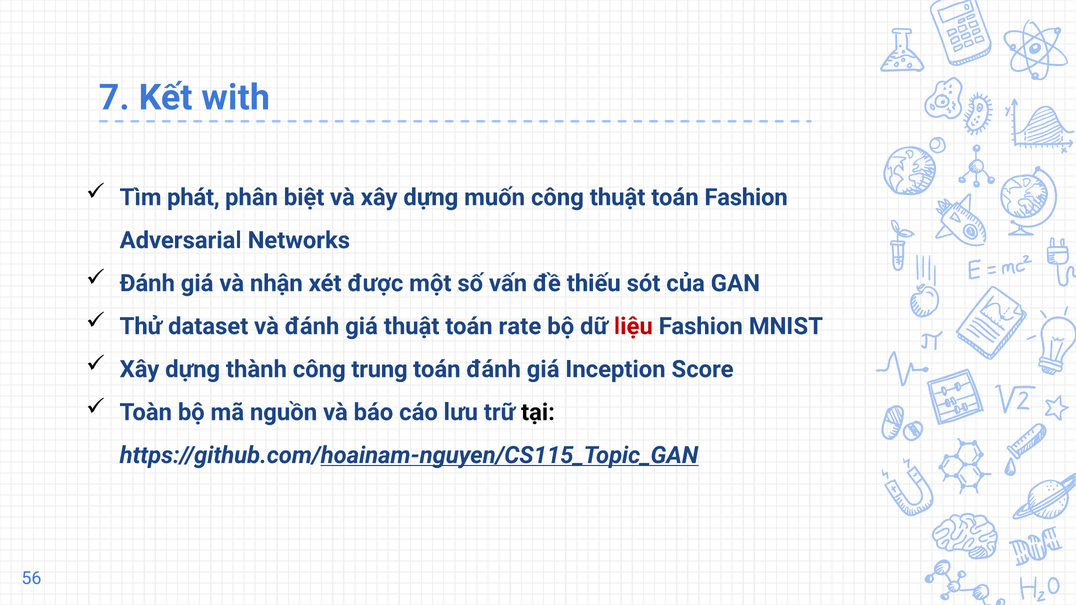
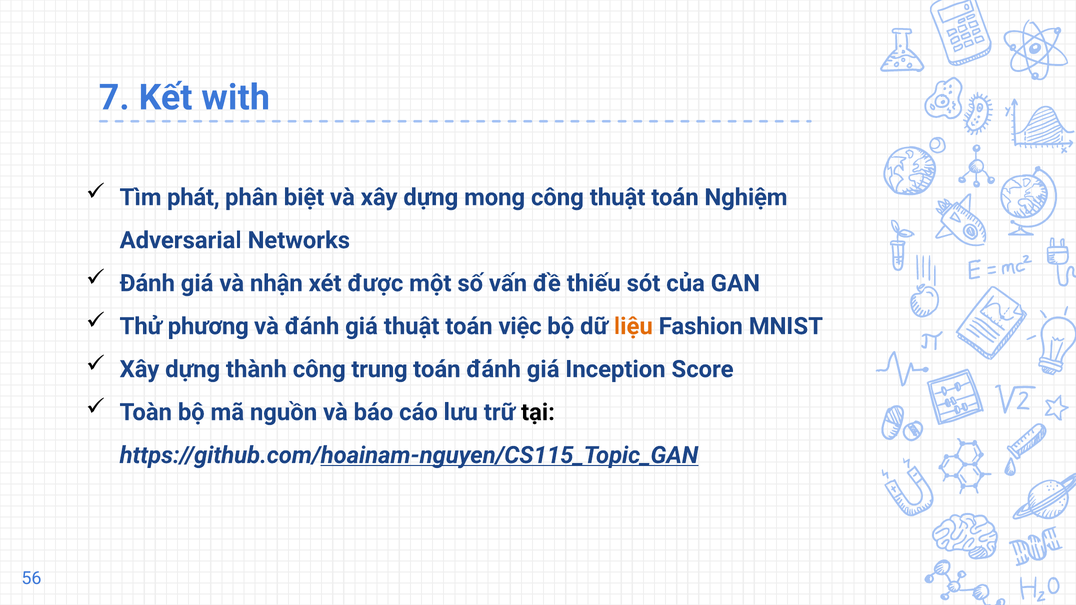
muốn: muốn -> mong
toán Fashion: Fashion -> Nghiệm
dataset: dataset -> phương
rate: rate -> việc
liệu colour: red -> orange
